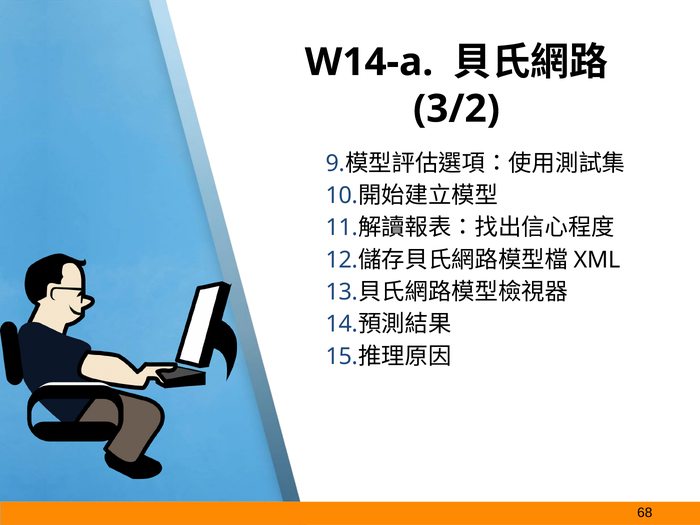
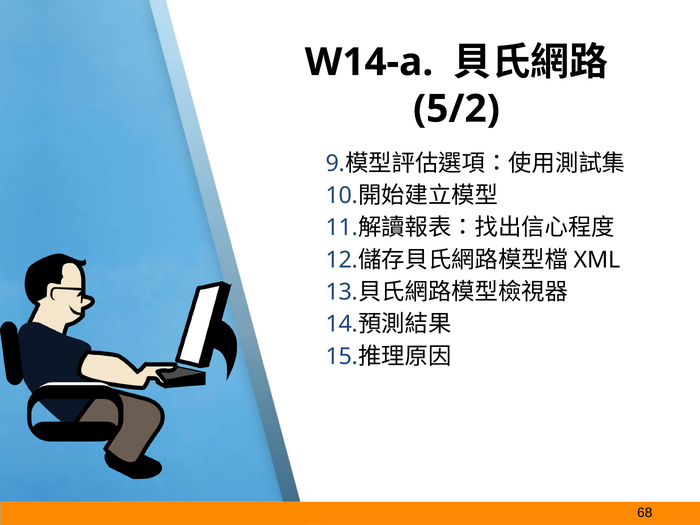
3/2: 3/2 -> 5/2
